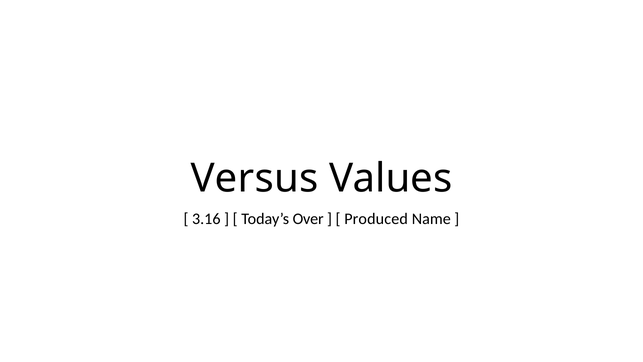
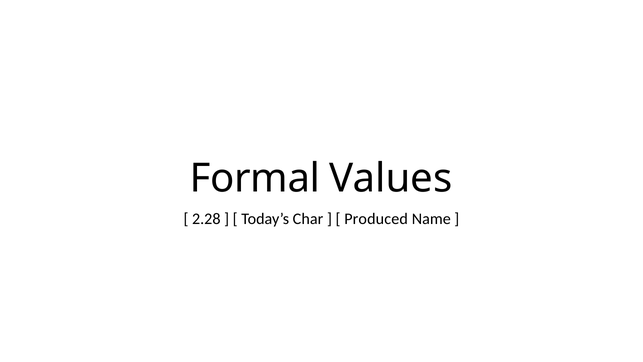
Versus: Versus -> Formal
3.16: 3.16 -> 2.28
Over: Over -> Char
